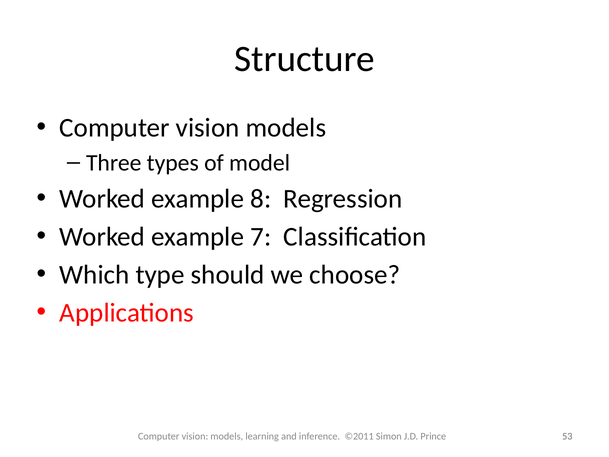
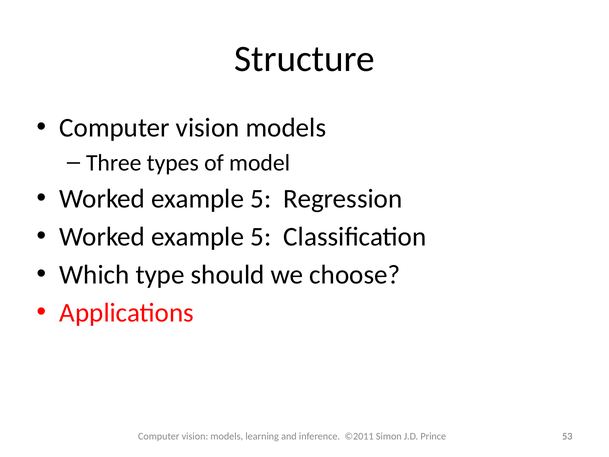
8 at (261, 199): 8 -> 5
7 at (261, 237): 7 -> 5
